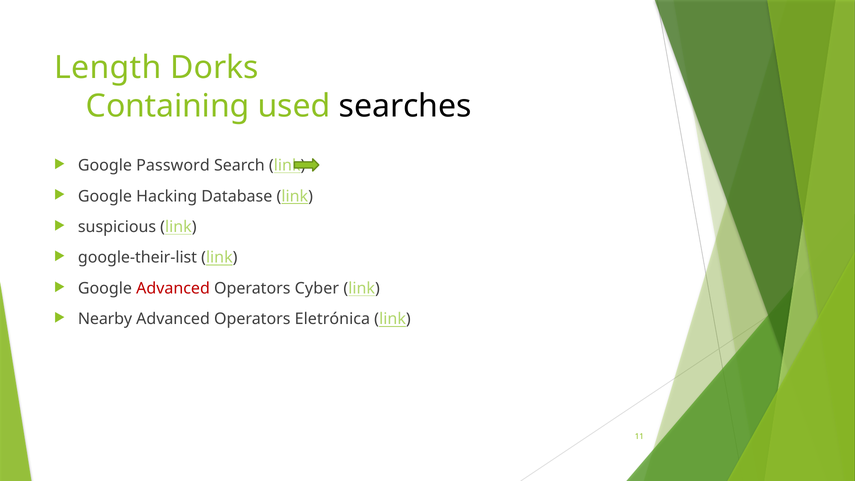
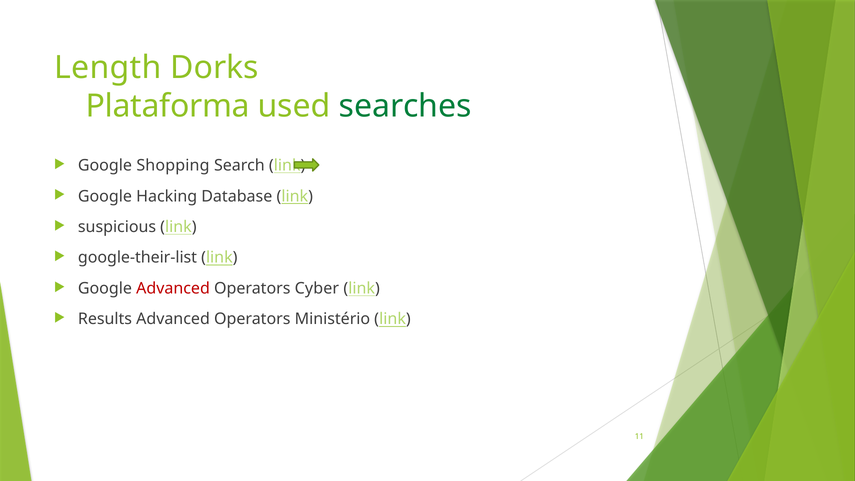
Containing: Containing -> Plataforma
searches colour: black -> green
Password: Password -> Shopping
Nearby: Nearby -> Results
Eletrónica: Eletrónica -> Ministério
